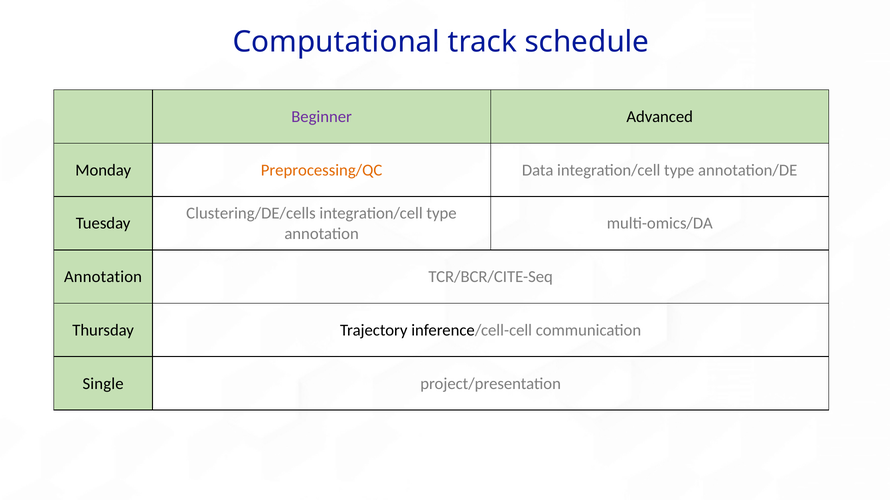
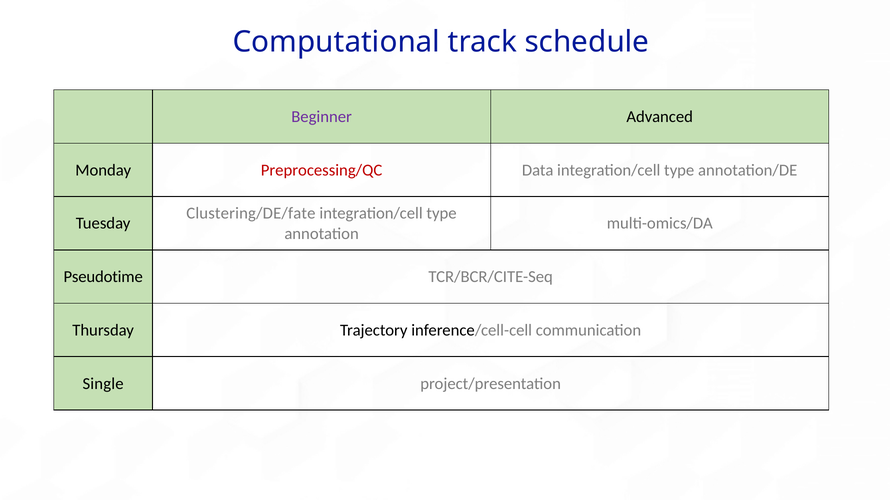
Preprocessing/QC colour: orange -> red
Clustering/DE/cells: Clustering/DE/cells -> Clustering/DE/fate
Annotation at (103, 277): Annotation -> Pseudotime
